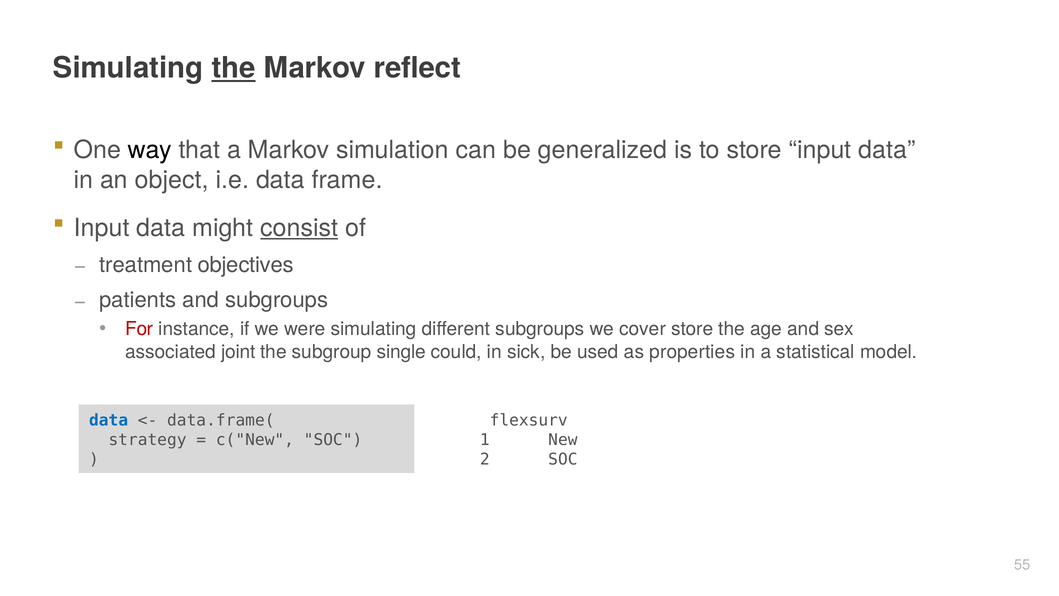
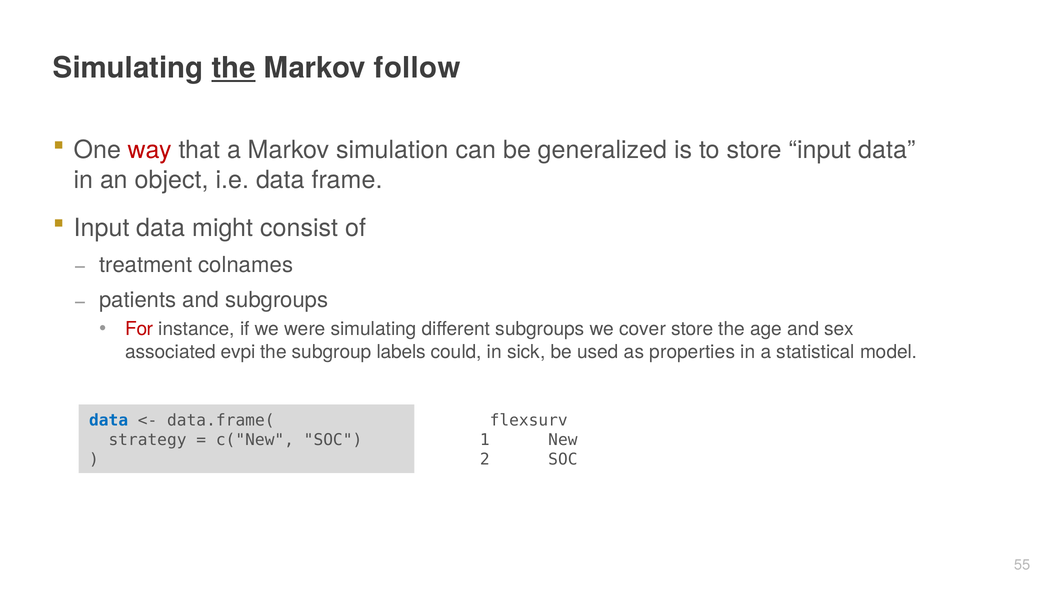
reflect: reflect -> follow
way colour: black -> red
consist underline: present -> none
objectives: objectives -> colnames
joint: joint -> evpi
single: single -> labels
